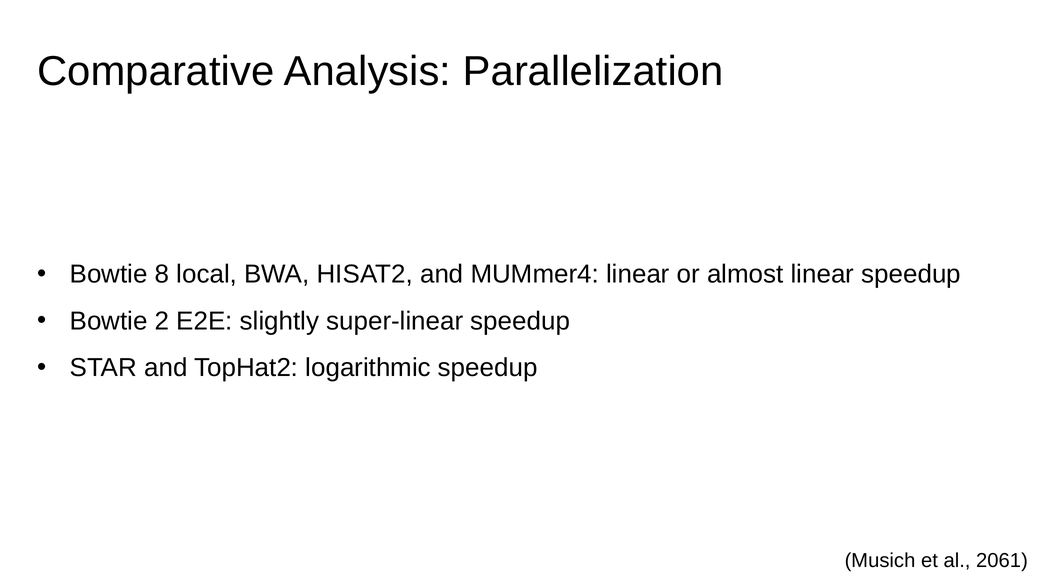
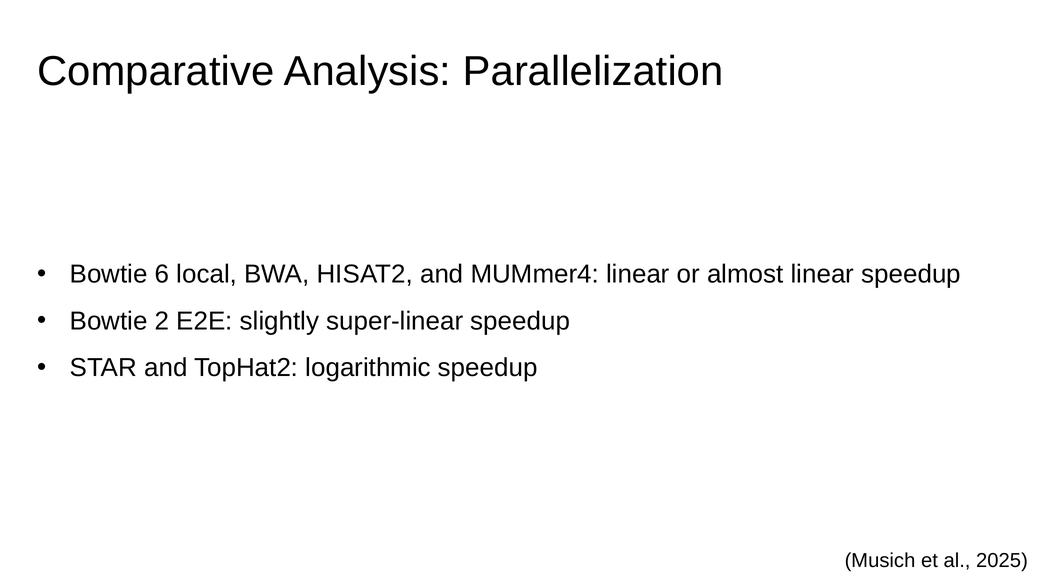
8: 8 -> 6
2061: 2061 -> 2025
